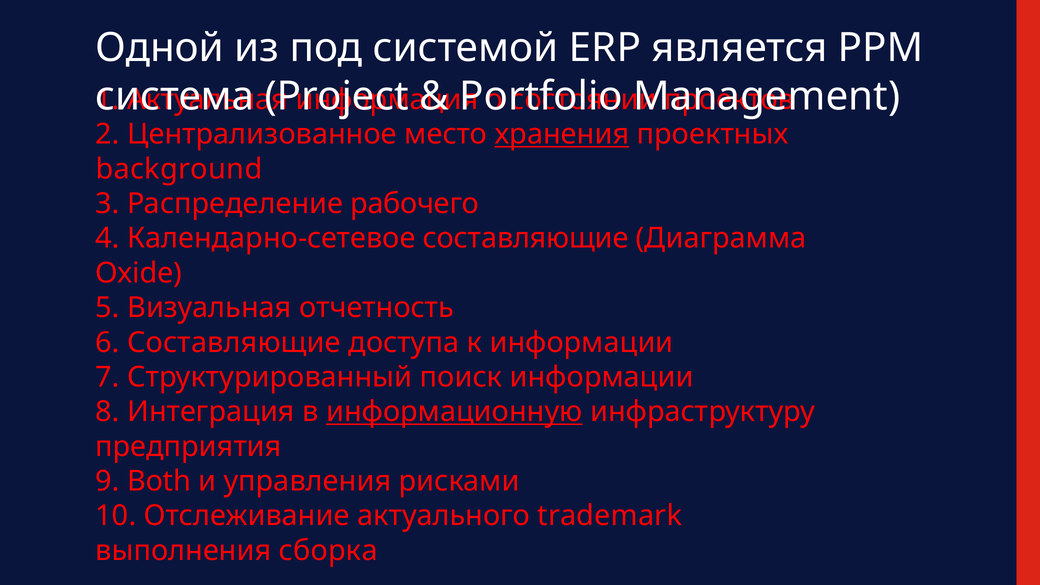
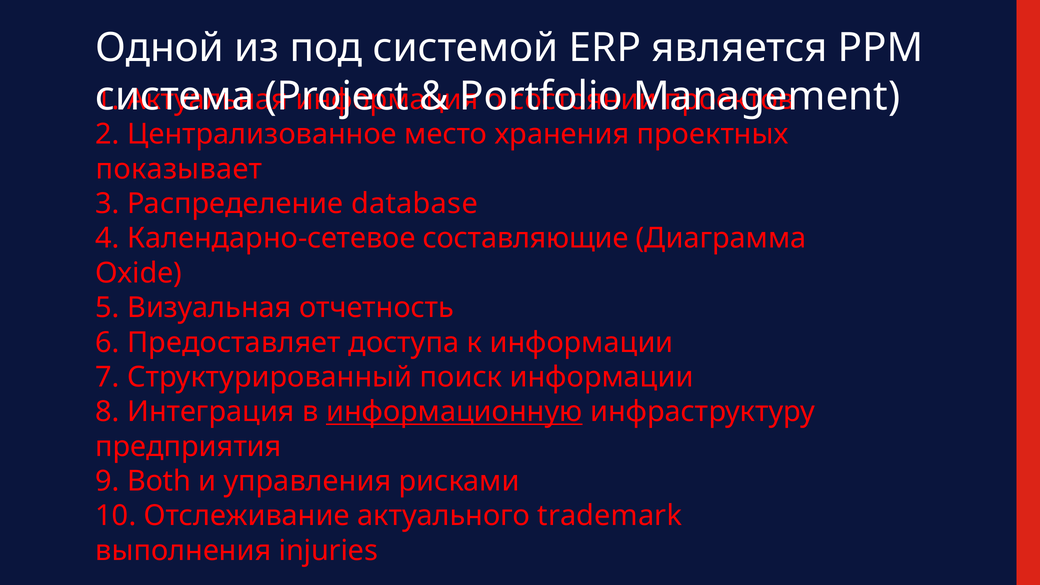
хранения underline: present -> none
background: background -> показывает
рабочего: рабочего -> database
6 Составляющие: Составляющие -> Предоставляет
сборка: сборка -> injuries
